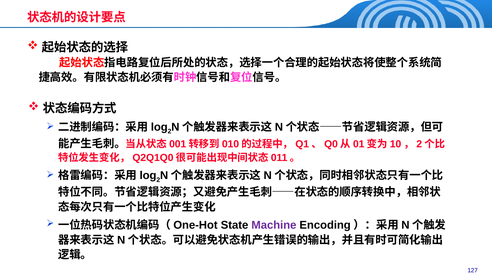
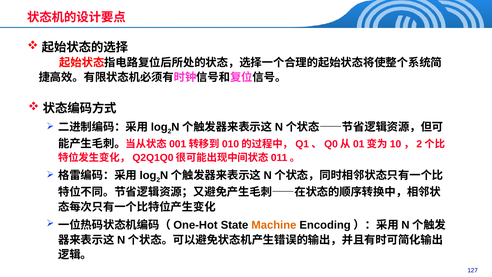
Machine colour: purple -> orange
